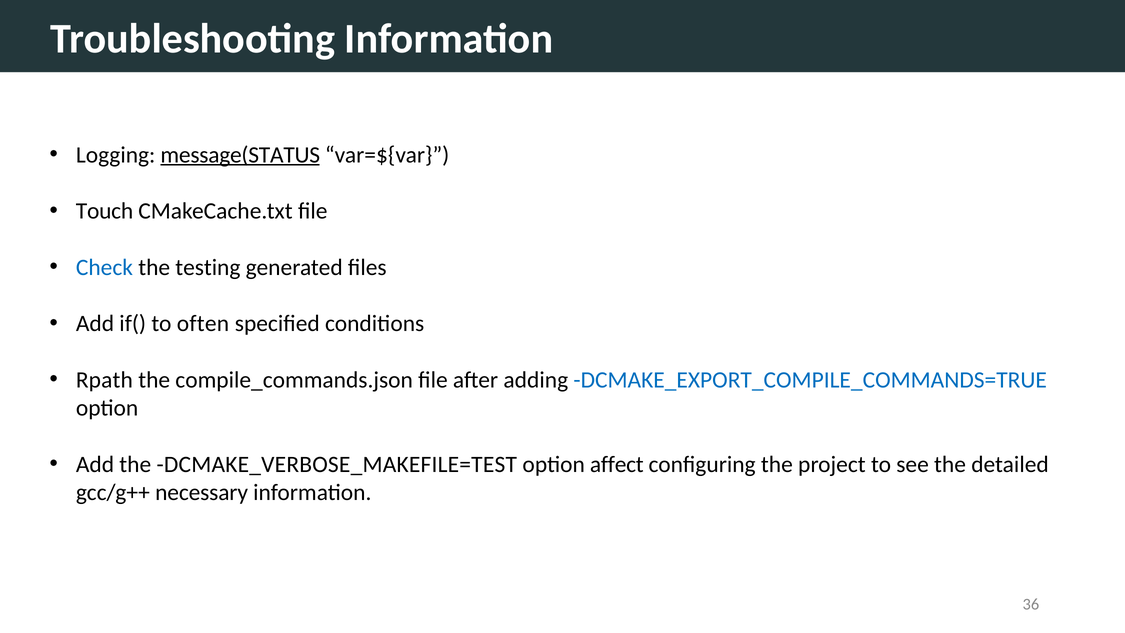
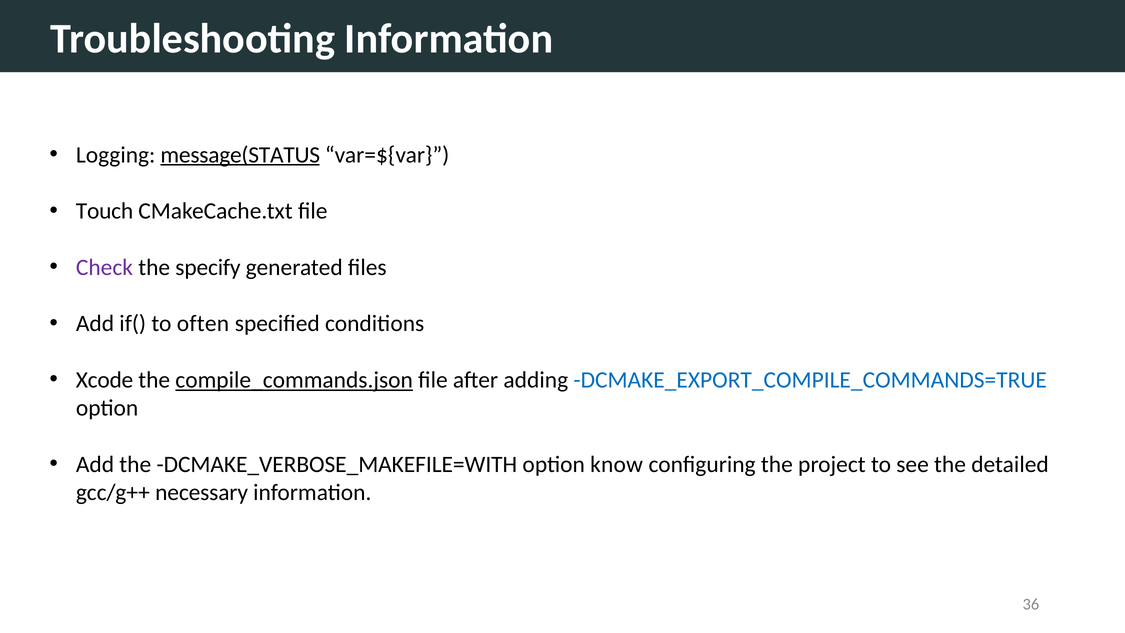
Check colour: blue -> purple
testing: testing -> specify
Rpath: Rpath -> Xcode
compile_commands.json underline: none -> present
DCMAKE_VERBOSE_MAKEFILE=TEST: DCMAKE_VERBOSE_MAKEFILE=TEST -> DCMAKE_VERBOSE_MAKEFILE=WITH
affect: affect -> know
